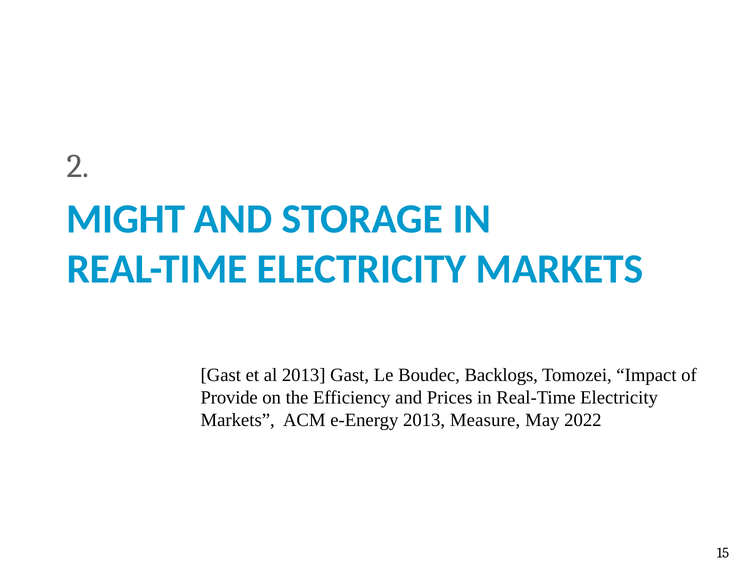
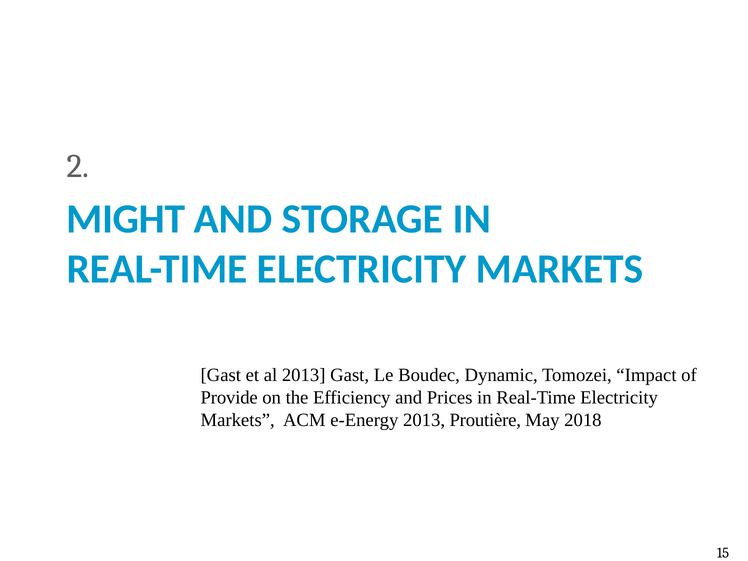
Backlogs: Backlogs -> Dynamic
Measure: Measure -> Proutière
2022: 2022 -> 2018
